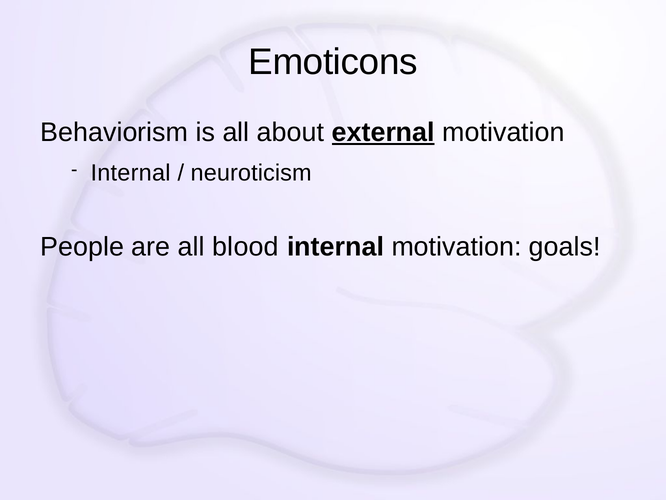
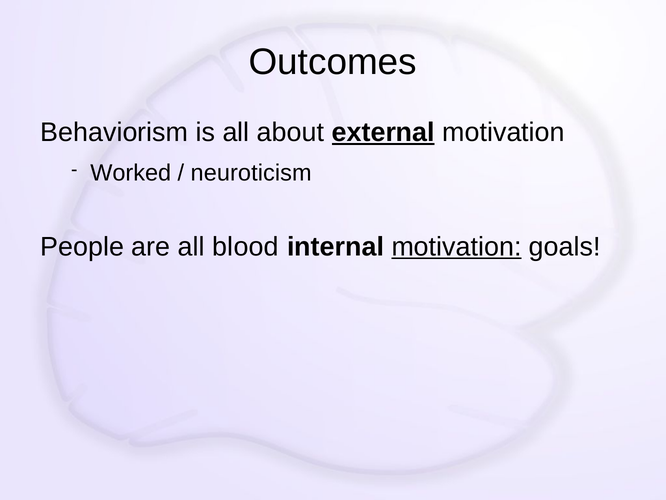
Emoticons: Emoticons -> Outcomes
Internal at (131, 173): Internal -> Worked
motivation at (457, 247) underline: none -> present
